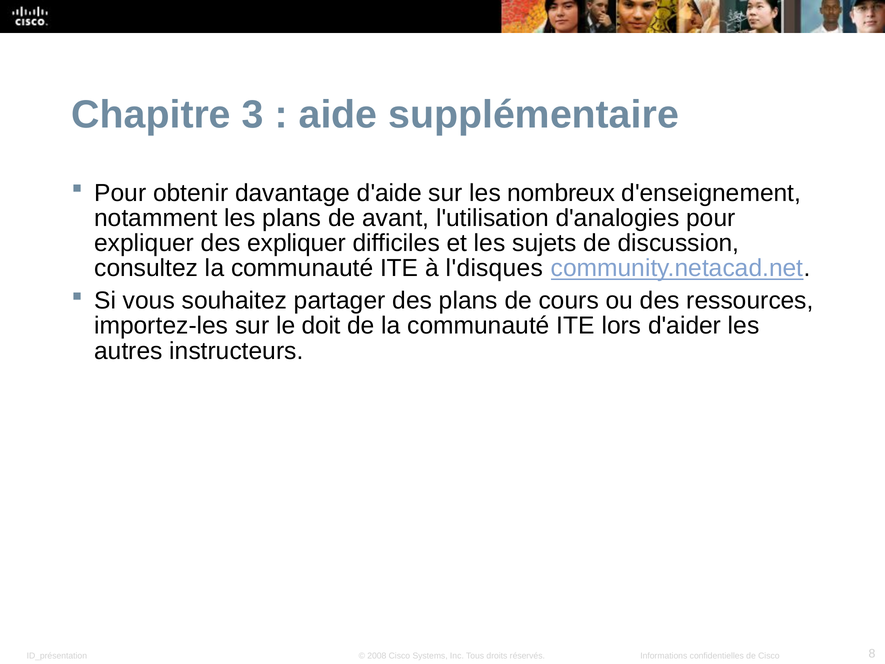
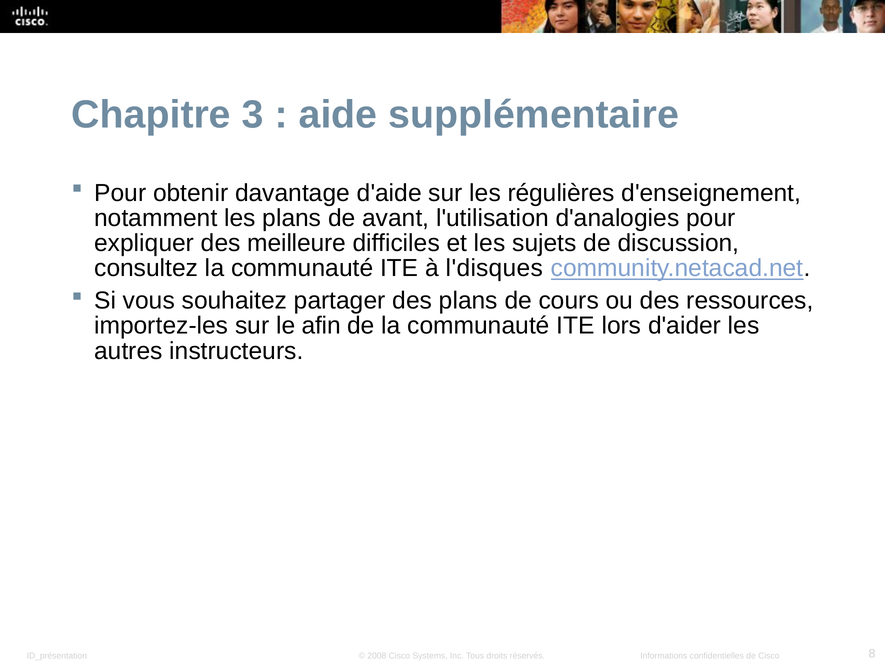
nombreux: nombreux -> régulières
des expliquer: expliquer -> meilleure
doit: doit -> afin
